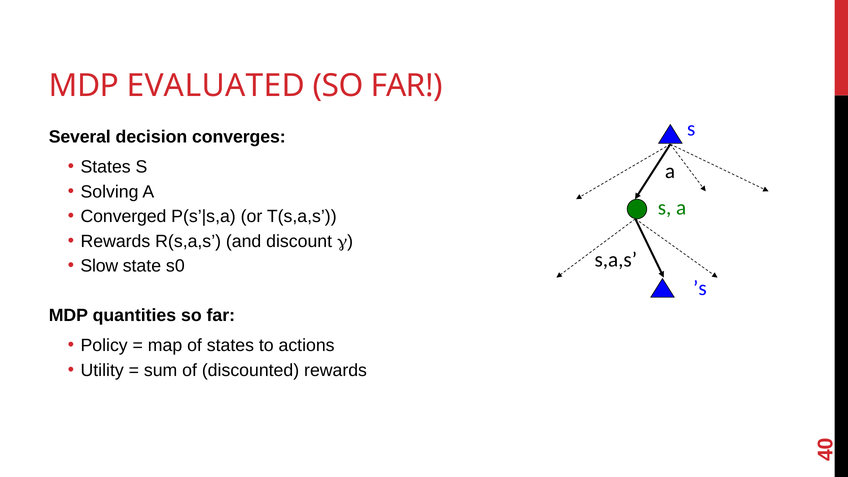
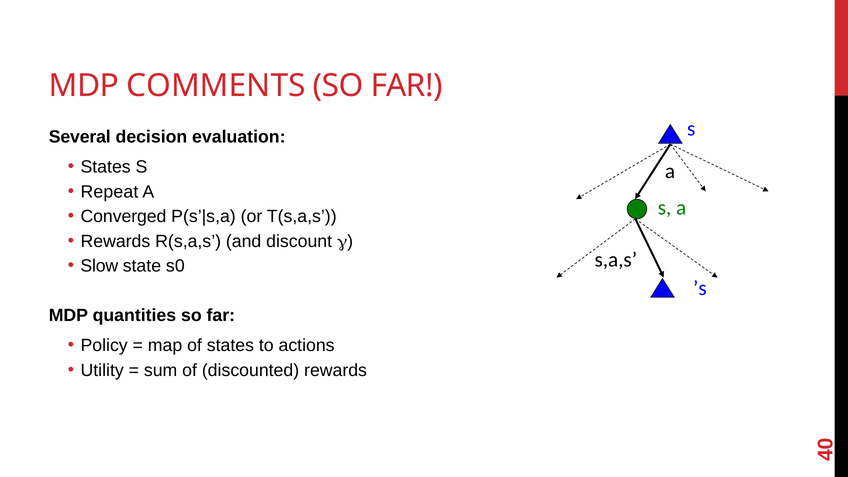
EVALUATED: EVALUATED -> COMMENTS
converges: converges -> evaluation
Solving: Solving -> Repeat
